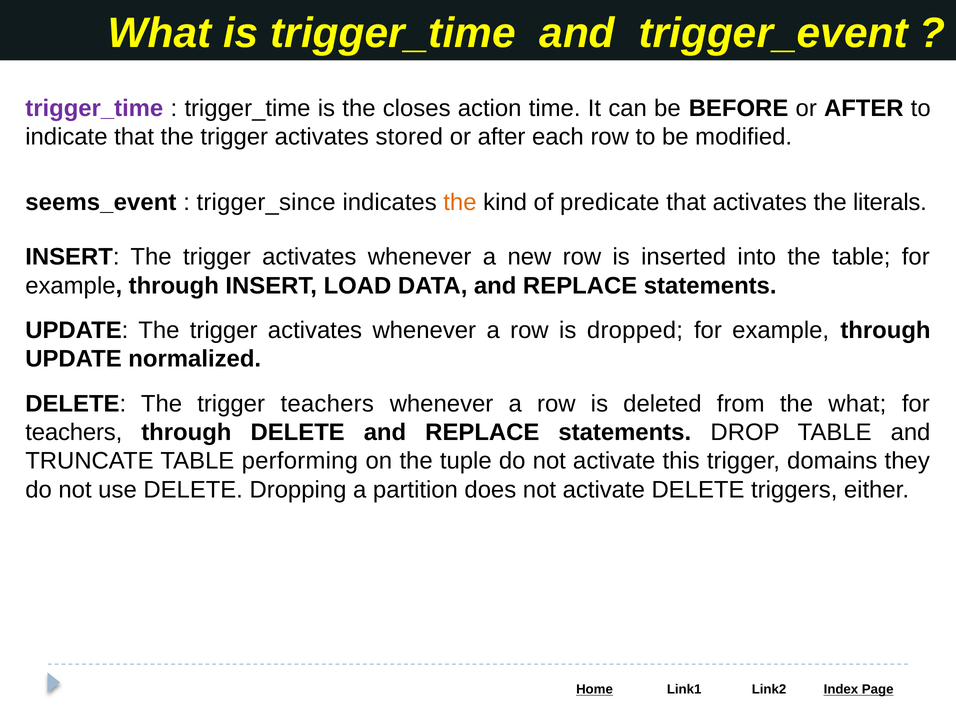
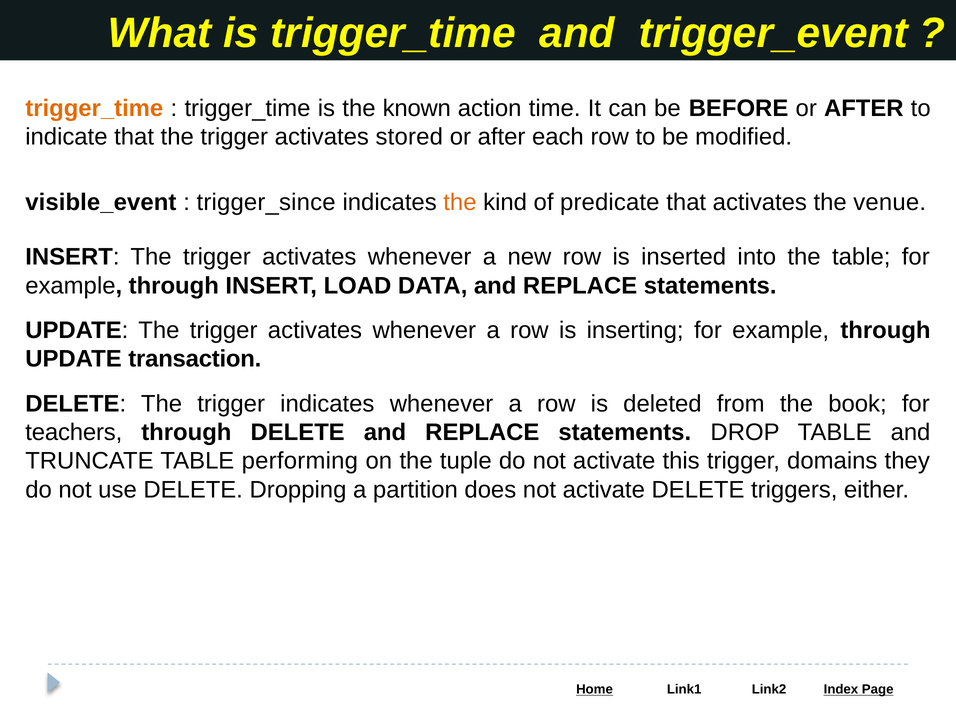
trigger_time at (94, 108) colour: purple -> orange
closes: closes -> known
seems_event: seems_event -> visible_event
literals: literals -> venue
dropped: dropped -> inserting
normalized: normalized -> transaction
trigger teachers: teachers -> indicates
the what: what -> book
